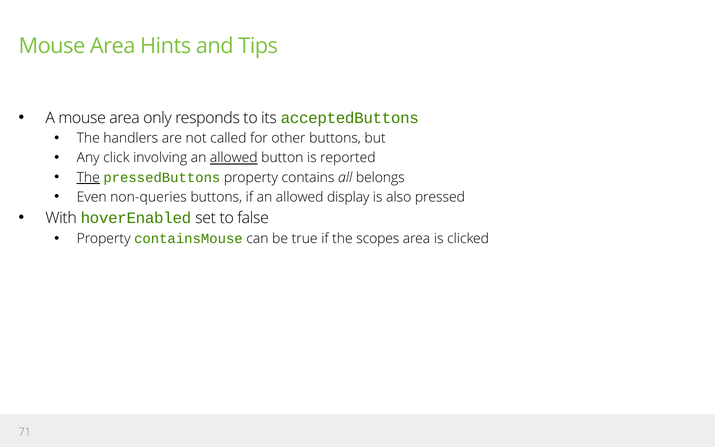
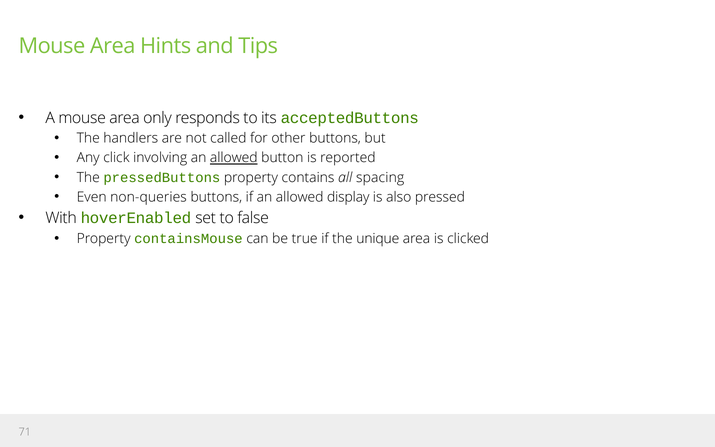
The at (88, 177) underline: present -> none
belongs: belongs -> spacing
scopes: scopes -> unique
